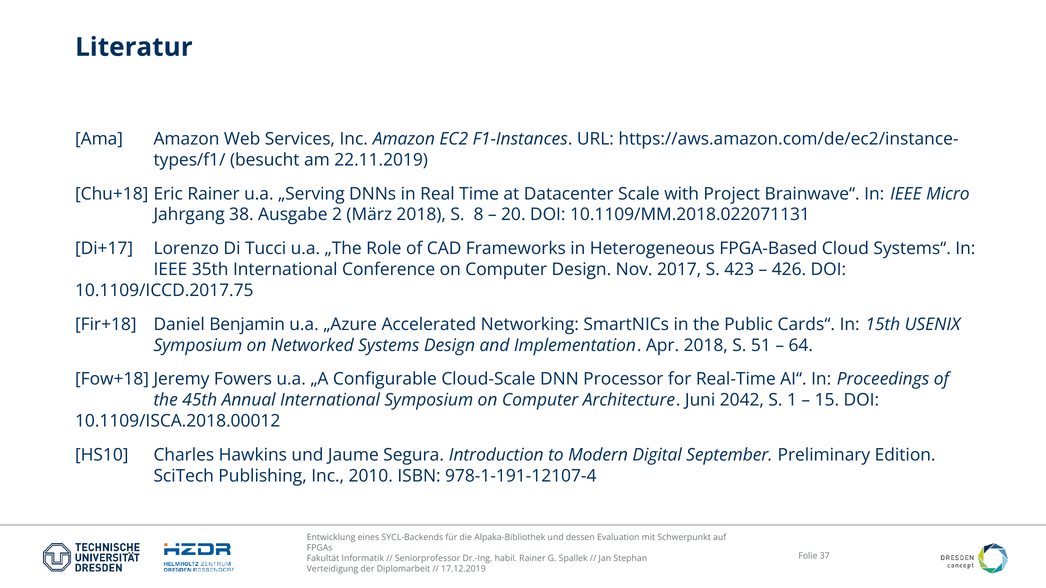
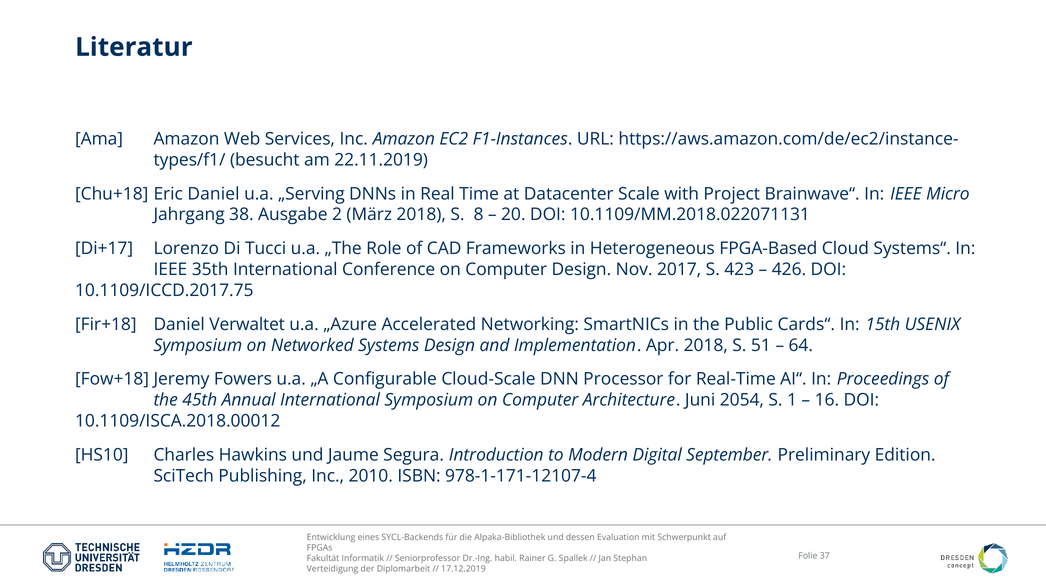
Eric Rainer: Rainer -> Daniel
Benjamin: Benjamin -> Verwaltet
2042: 2042 -> 2054
15: 15 -> 16
978-1-191-12107-4: 978-1-191-12107-4 -> 978-1-171-12107-4
